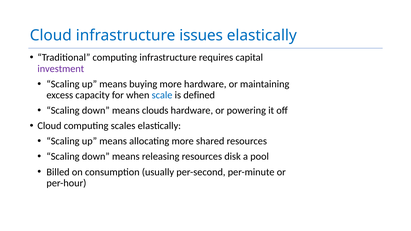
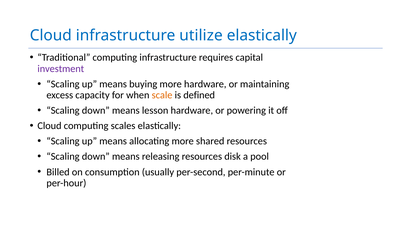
issues: issues -> utilize
scale colour: blue -> orange
clouds: clouds -> lesson
